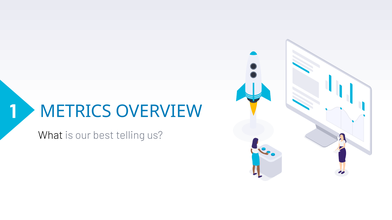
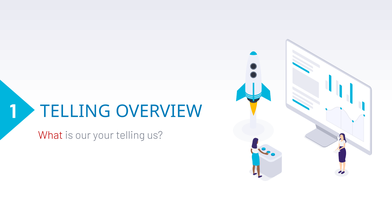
METRICS at (76, 112): METRICS -> TELLING
What colour: black -> red
best: best -> your
